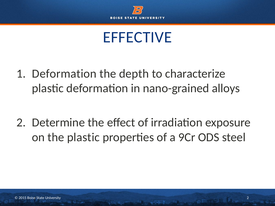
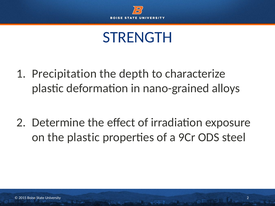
EFFECTIVE: EFFECTIVE -> STRENGTH
Deformation at (64, 74): Deformation -> Precipitation
